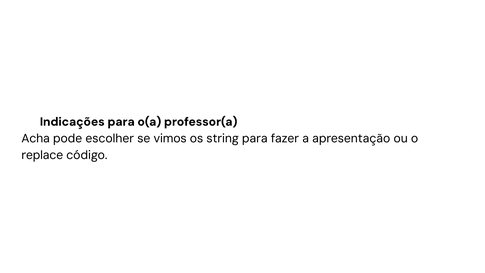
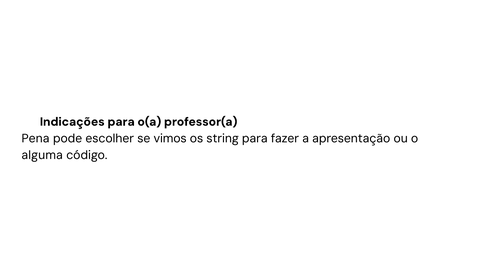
Acha: Acha -> Pena
replace: replace -> alguma
